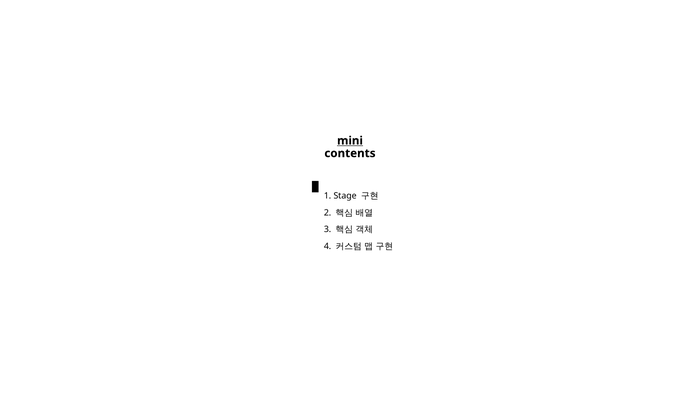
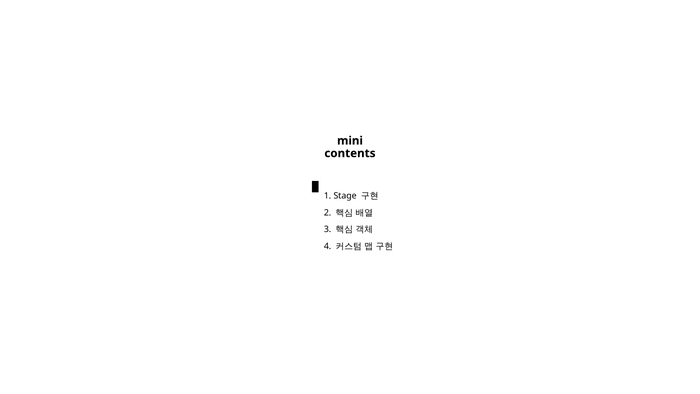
mini underline: present -> none
